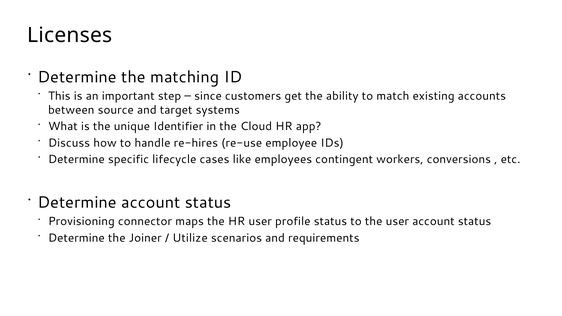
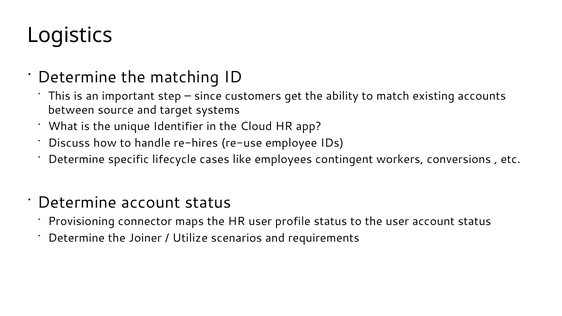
Licenses: Licenses -> Logistics
